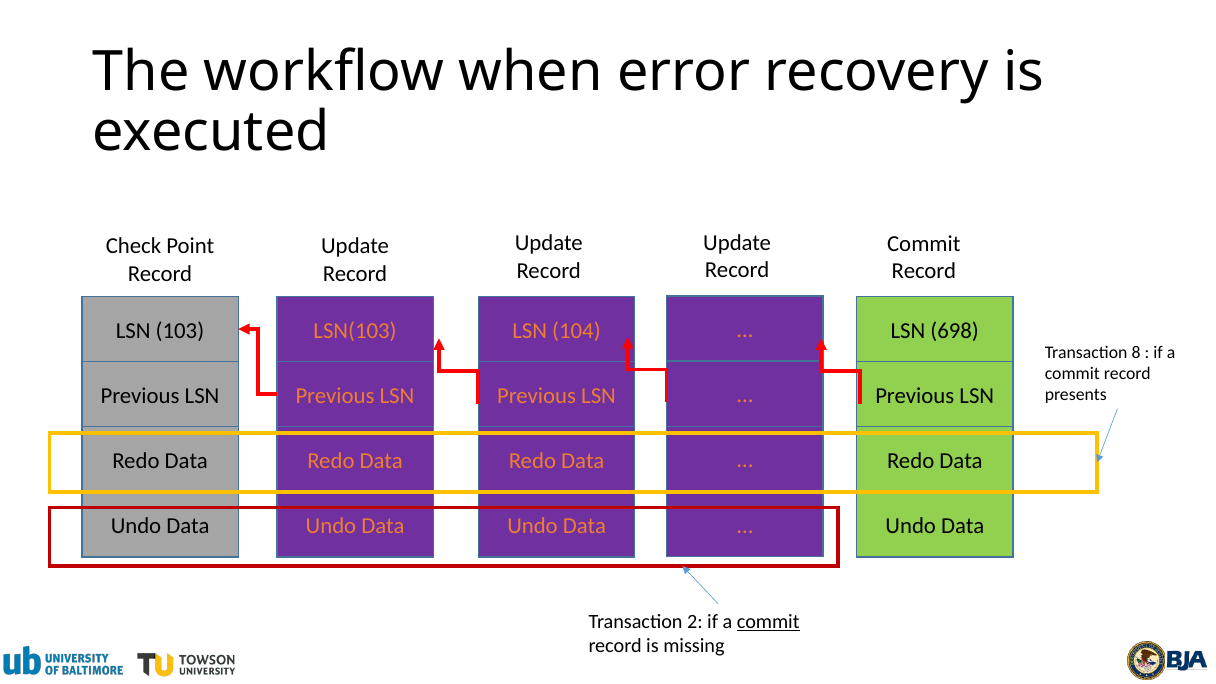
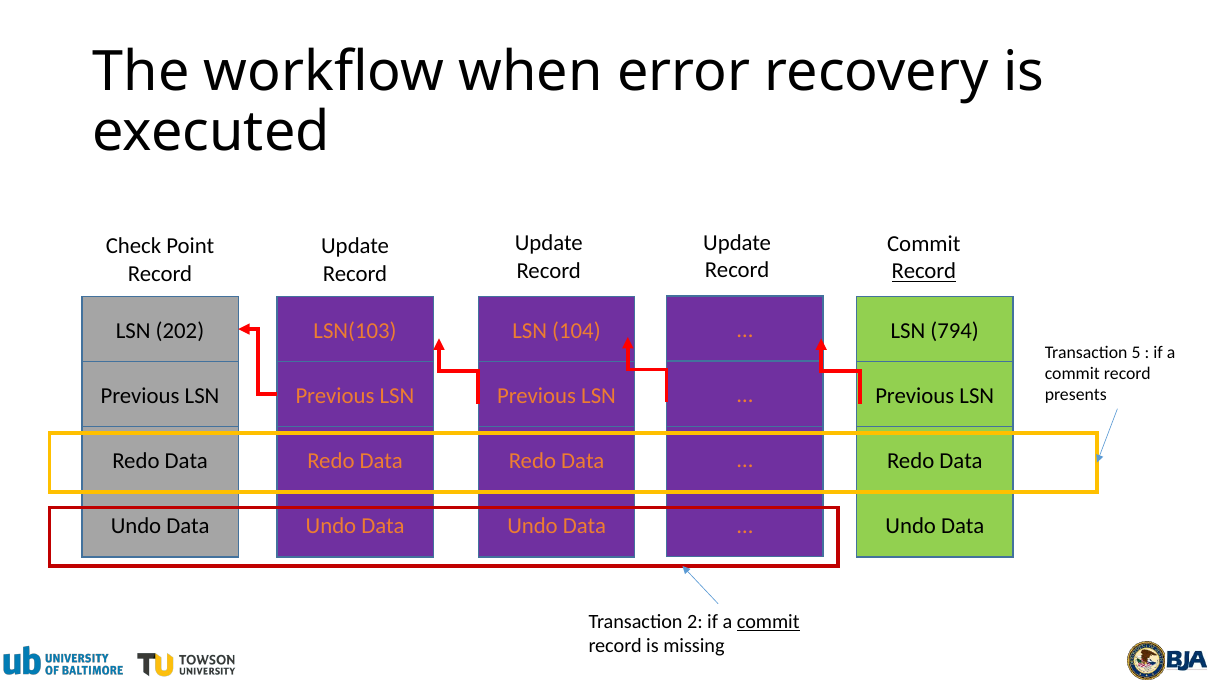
Record at (924, 271) underline: none -> present
103: 103 -> 202
698: 698 -> 794
8: 8 -> 5
